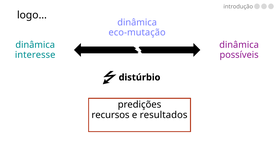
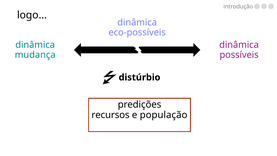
eco-mutação: eco-mutação -> eco-possíveis
interesse: interesse -> mudança
resultados: resultados -> população
